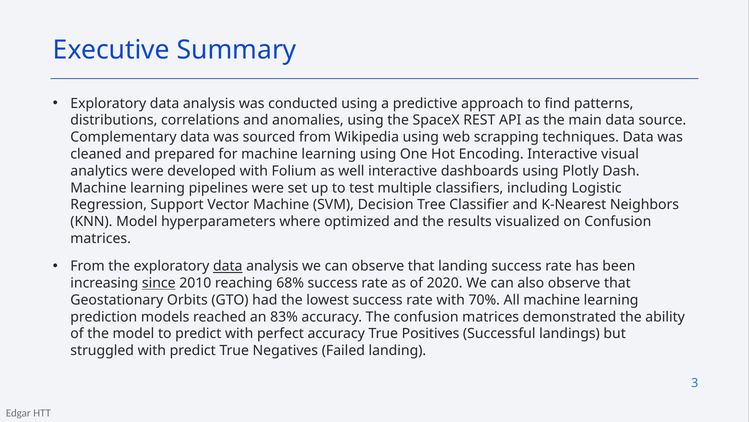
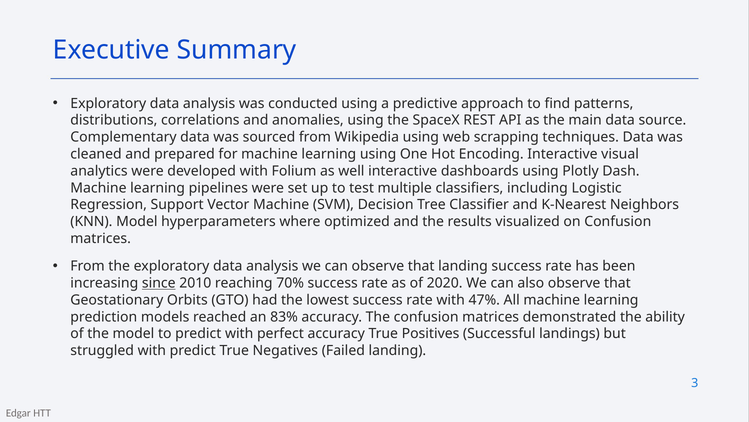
data at (228, 266) underline: present -> none
68%: 68% -> 70%
70%: 70% -> 47%
